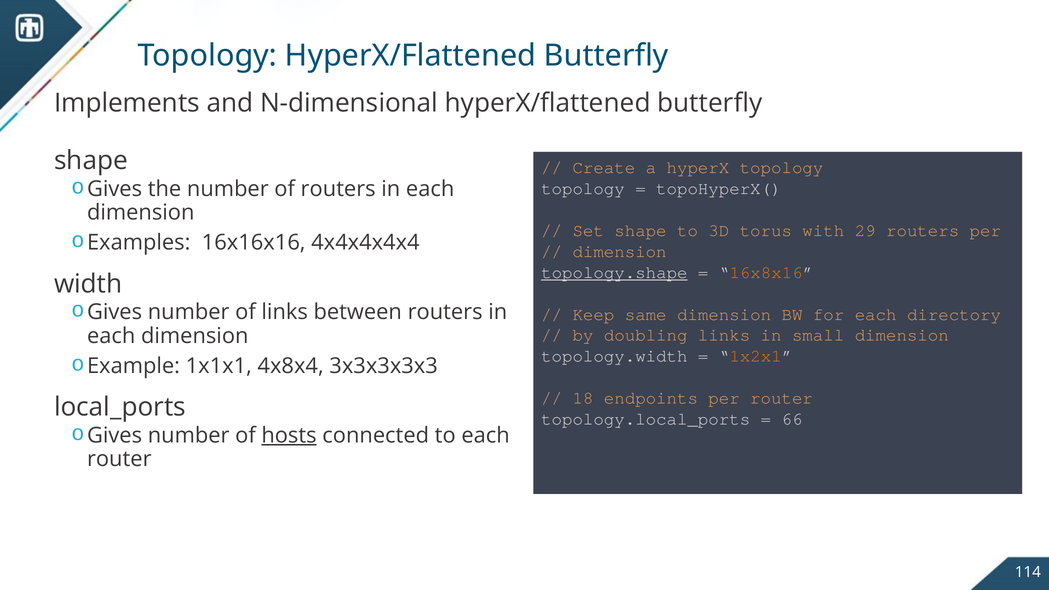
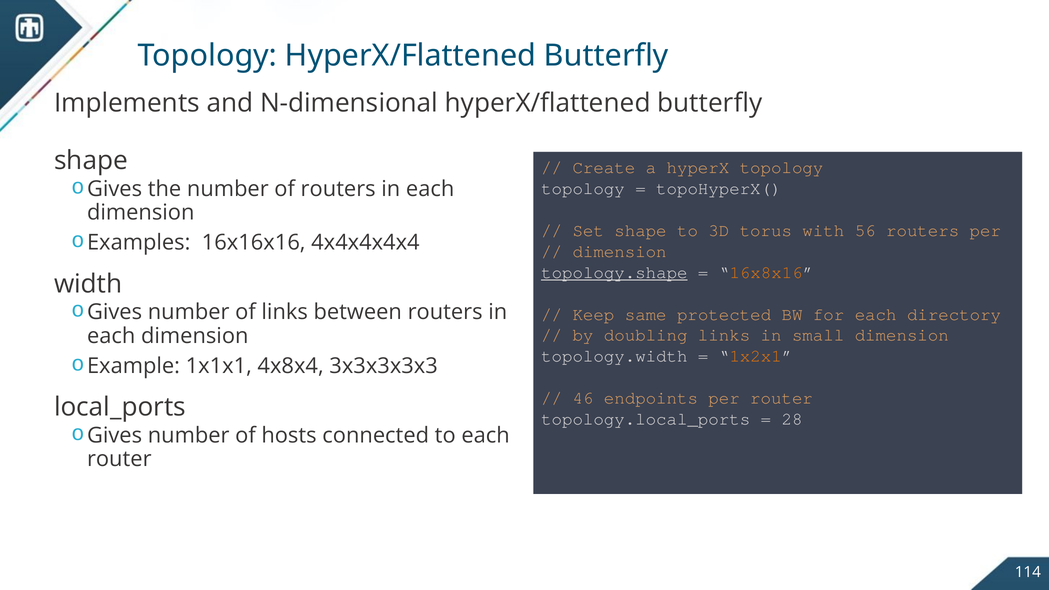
29: 29 -> 56
same dimension: dimension -> protected
18: 18 -> 46
66: 66 -> 28
hosts underline: present -> none
